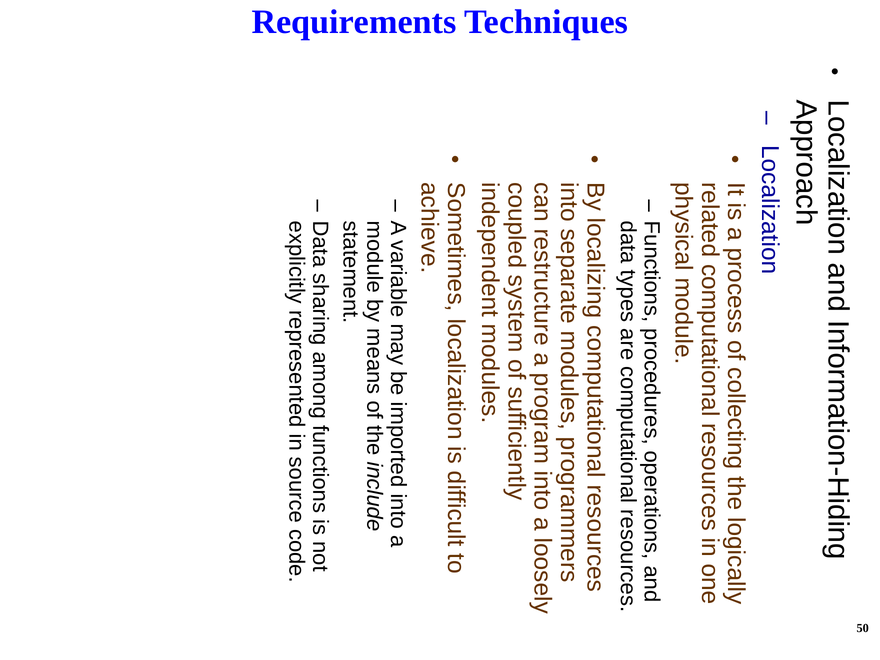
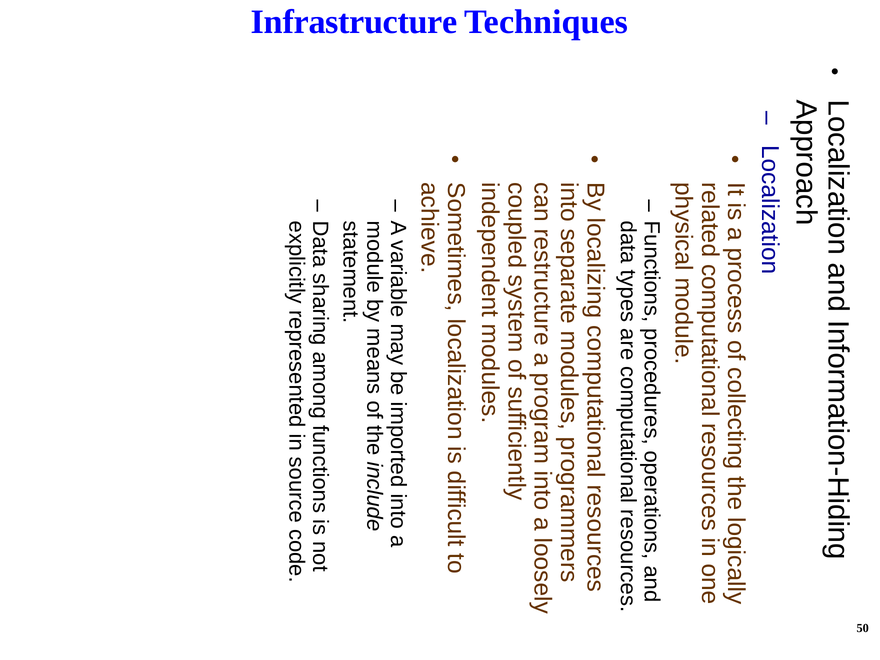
Requirements: Requirements -> Infrastructure
